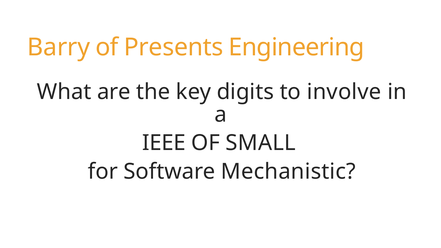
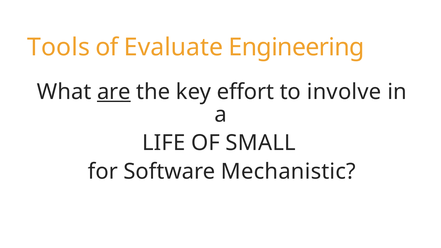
Barry: Barry -> Tools
Presents: Presents -> Evaluate
are underline: none -> present
digits: digits -> effort
IEEE: IEEE -> LIFE
